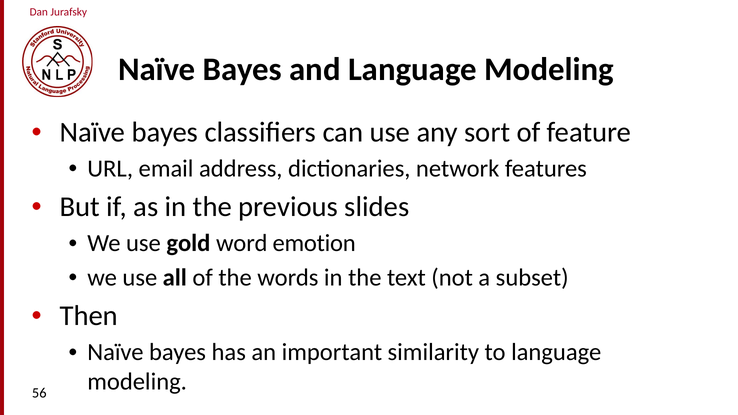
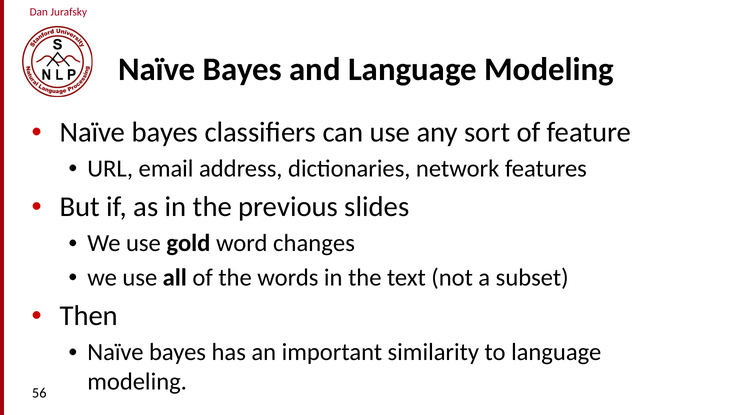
emotion: emotion -> changes
